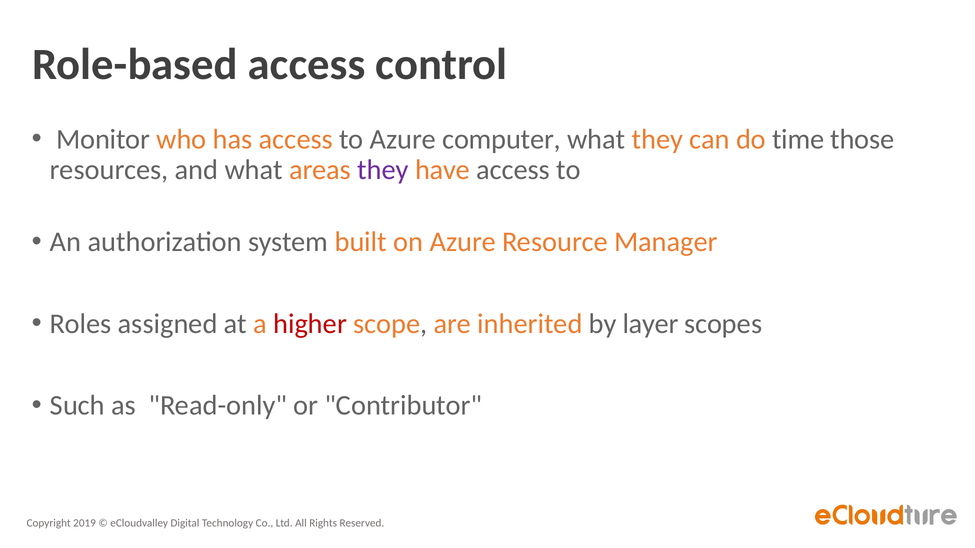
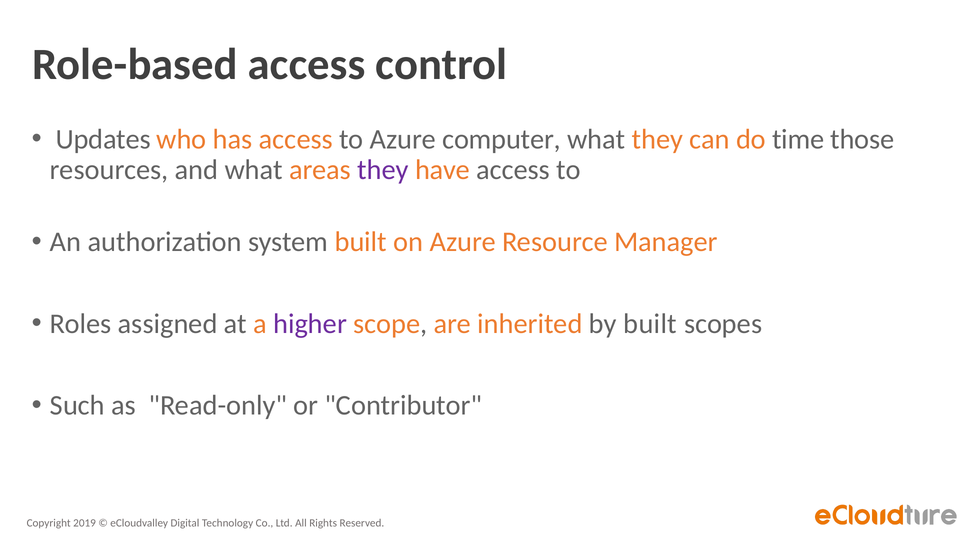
Monitor: Monitor -> Updates
higher colour: red -> purple
by layer: layer -> built
